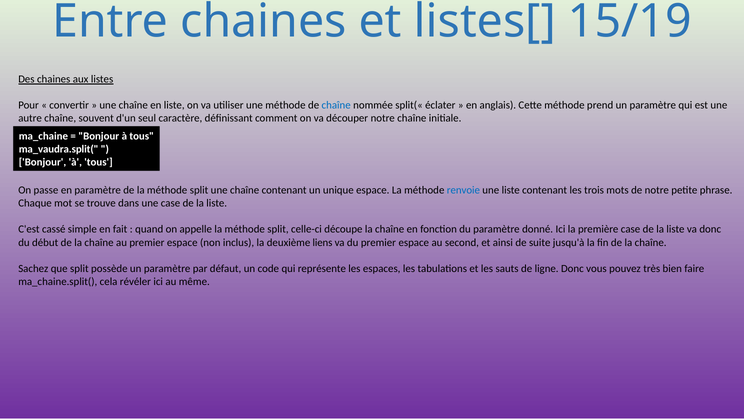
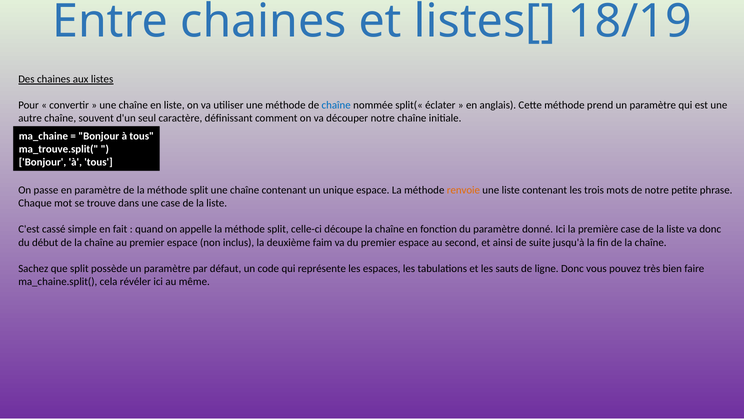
15/19: 15/19 -> 18/19
ma_vaudra.split(: ma_vaudra.split( -> ma_trouve.split(
renvoie colour: blue -> orange
liens: liens -> faim
